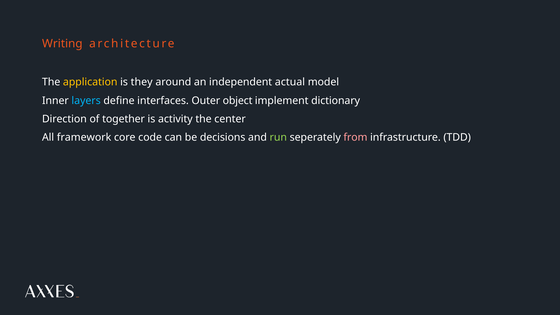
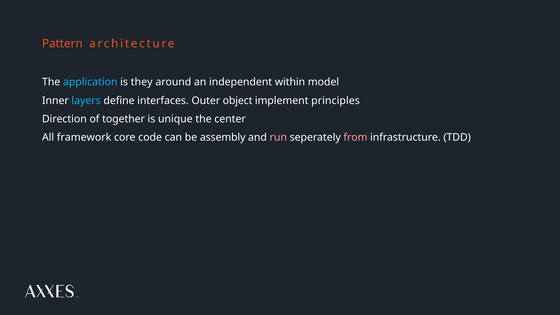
Writing: Writing -> Pattern
application colour: yellow -> light blue
actual: actual -> within
dictionary: dictionary -> principles
activity: activity -> unique
decisions: decisions -> assembly
run colour: light green -> pink
